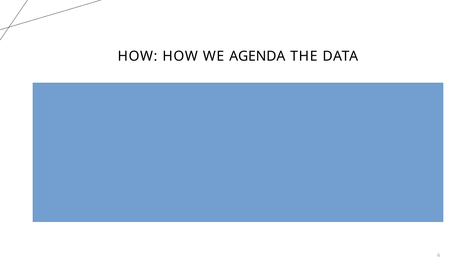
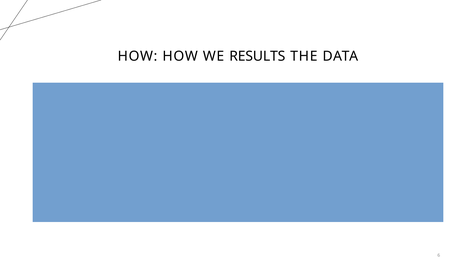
AGENDA: AGENDA -> RESULTS
